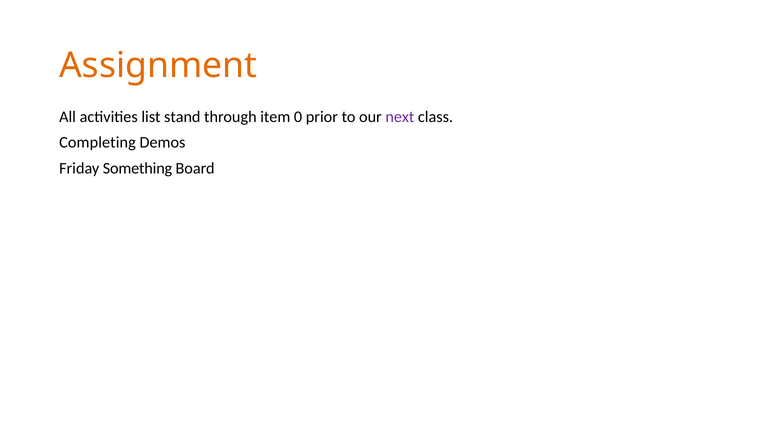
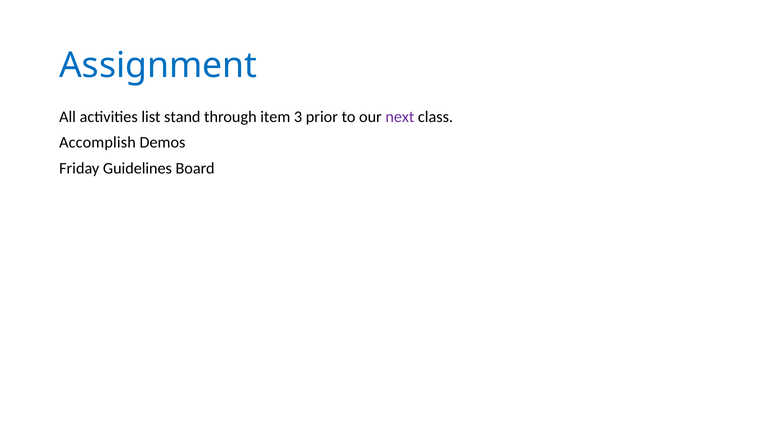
Assignment colour: orange -> blue
0: 0 -> 3
Completing: Completing -> Accomplish
Something: Something -> Guidelines
